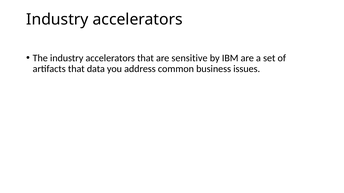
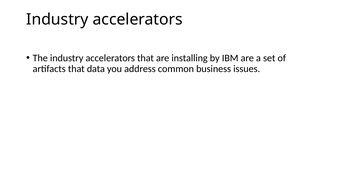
sensitive: sensitive -> installing
